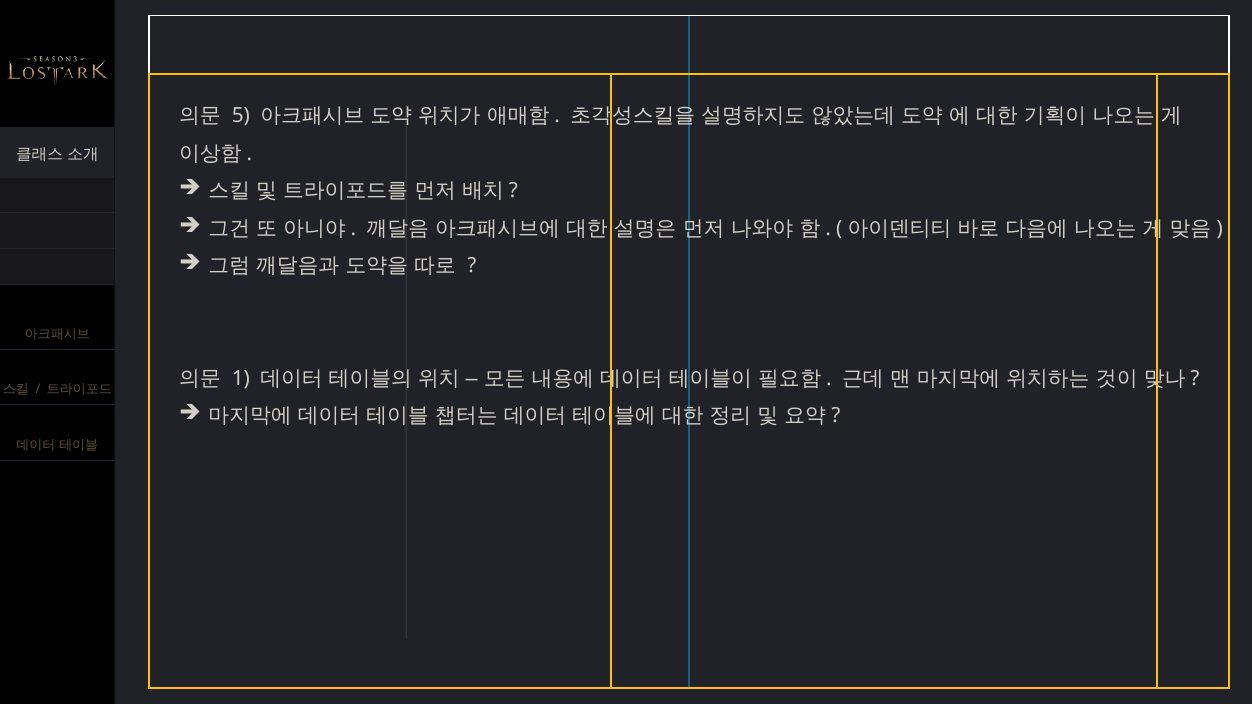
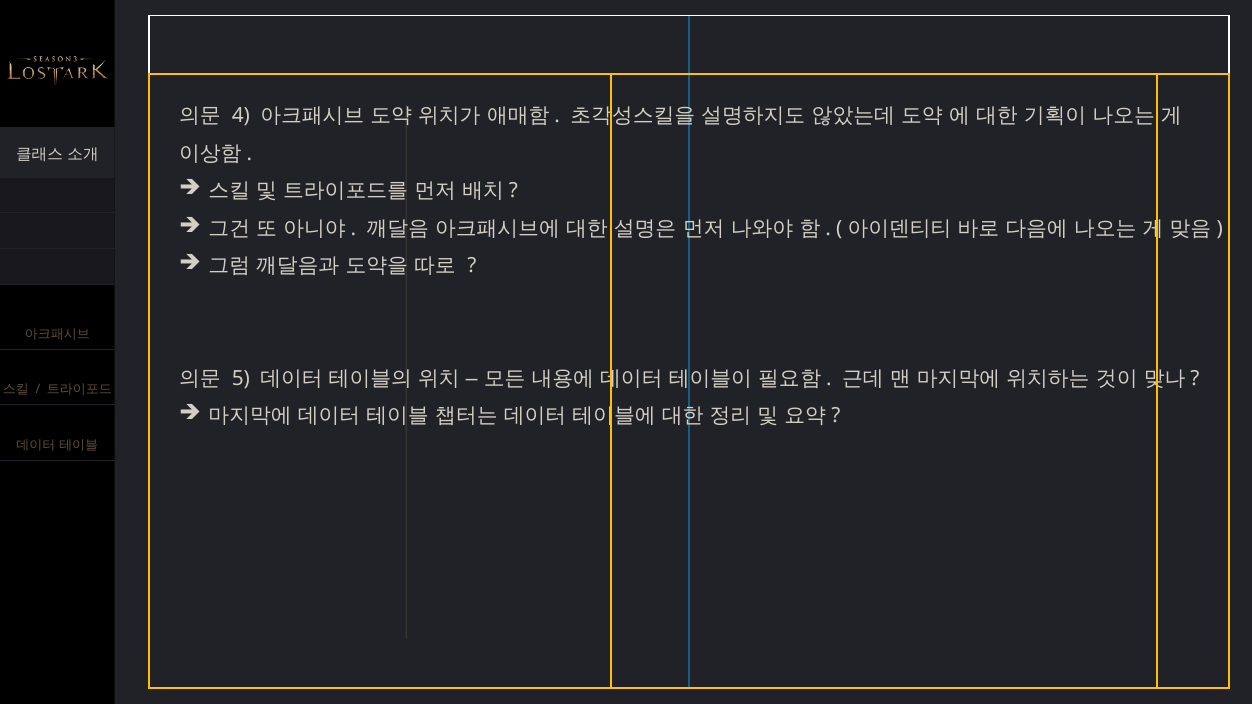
5: 5 -> 4
1: 1 -> 5
